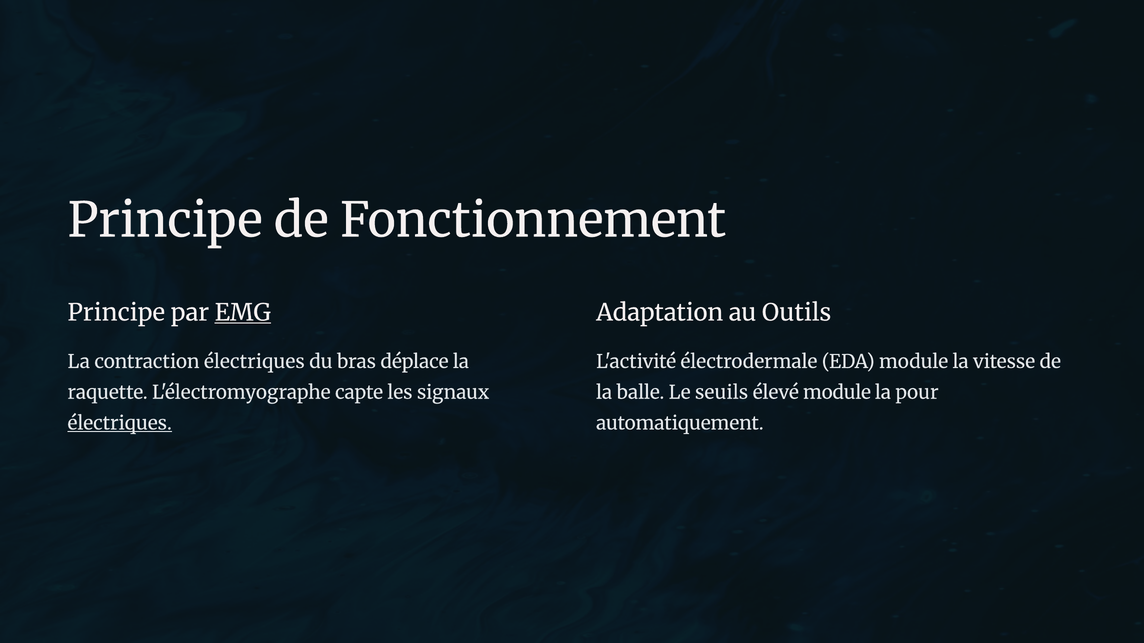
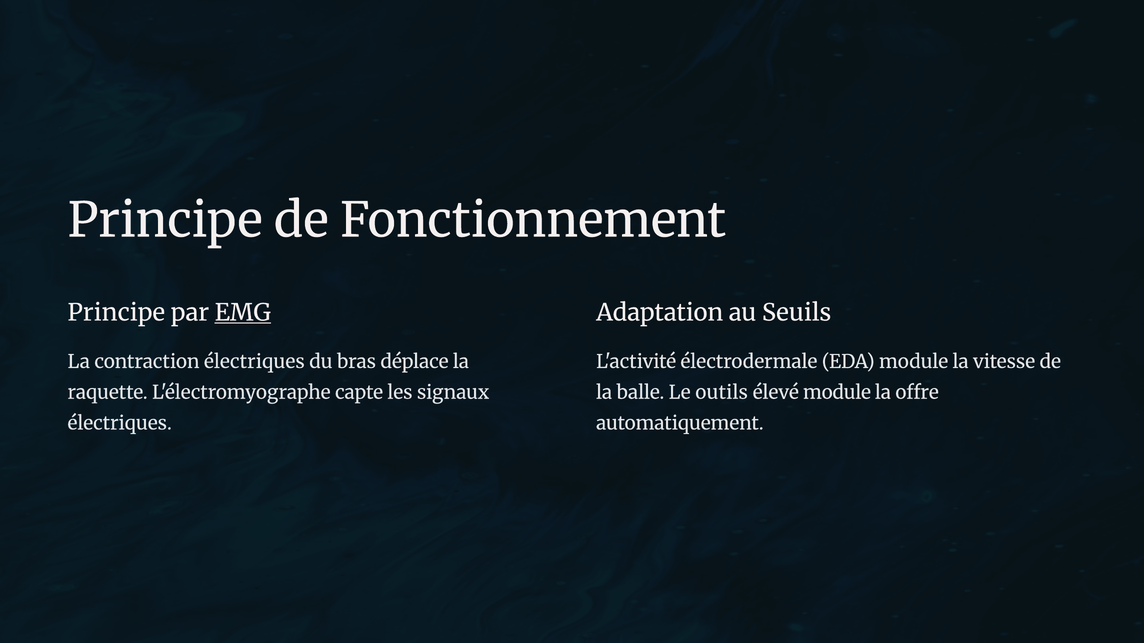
Outils: Outils -> Seuils
seuils: seuils -> outils
pour: pour -> offre
électriques at (120, 424) underline: present -> none
